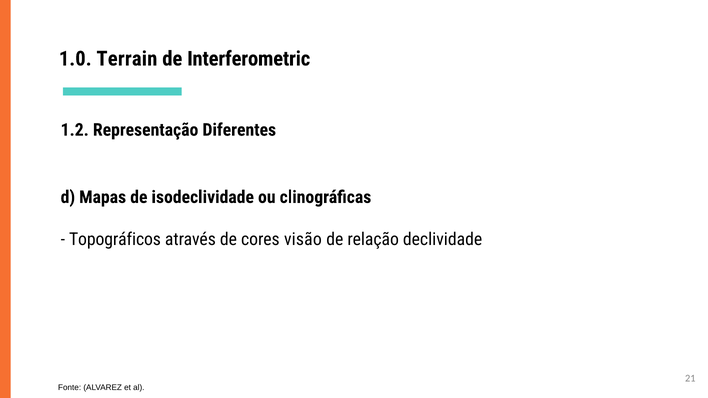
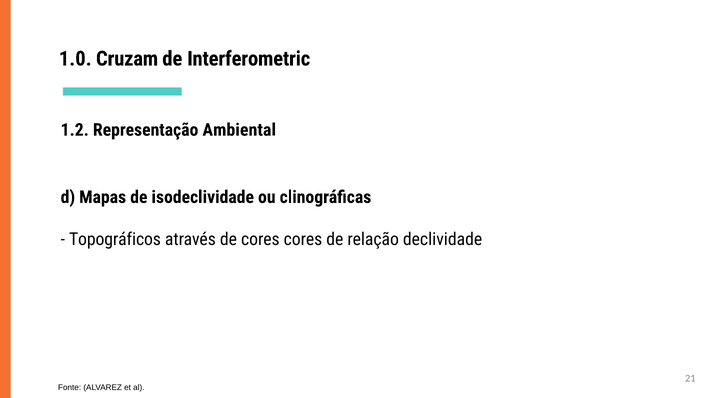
Terrain: Terrain -> Cruzam
Diferentes: Diferentes -> Ambiental
cores visão: visão -> cores
